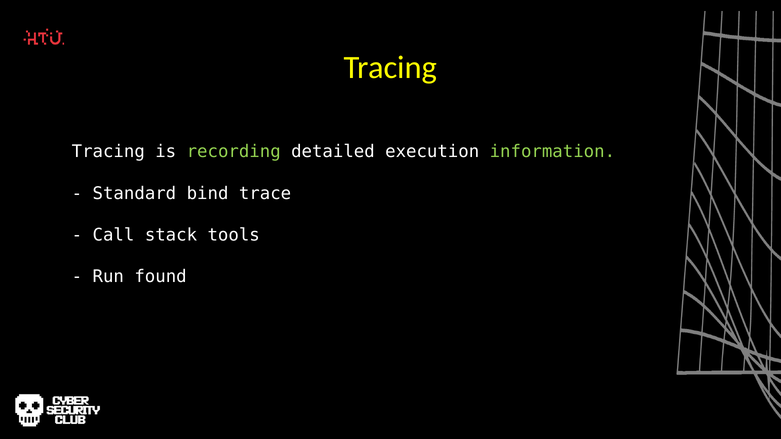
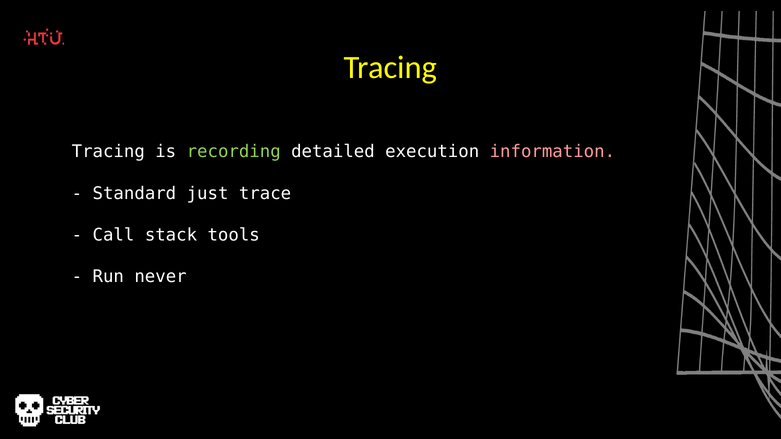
information colour: light green -> pink
bind: bind -> just
found: found -> never
